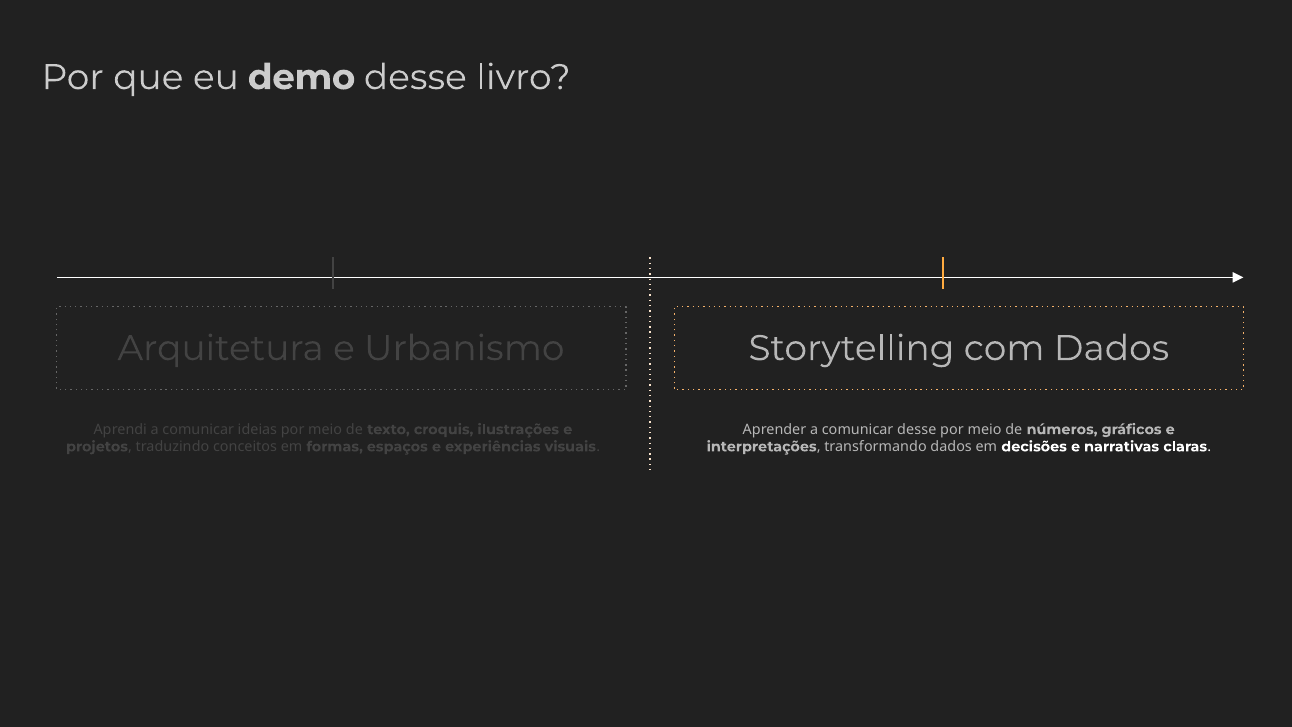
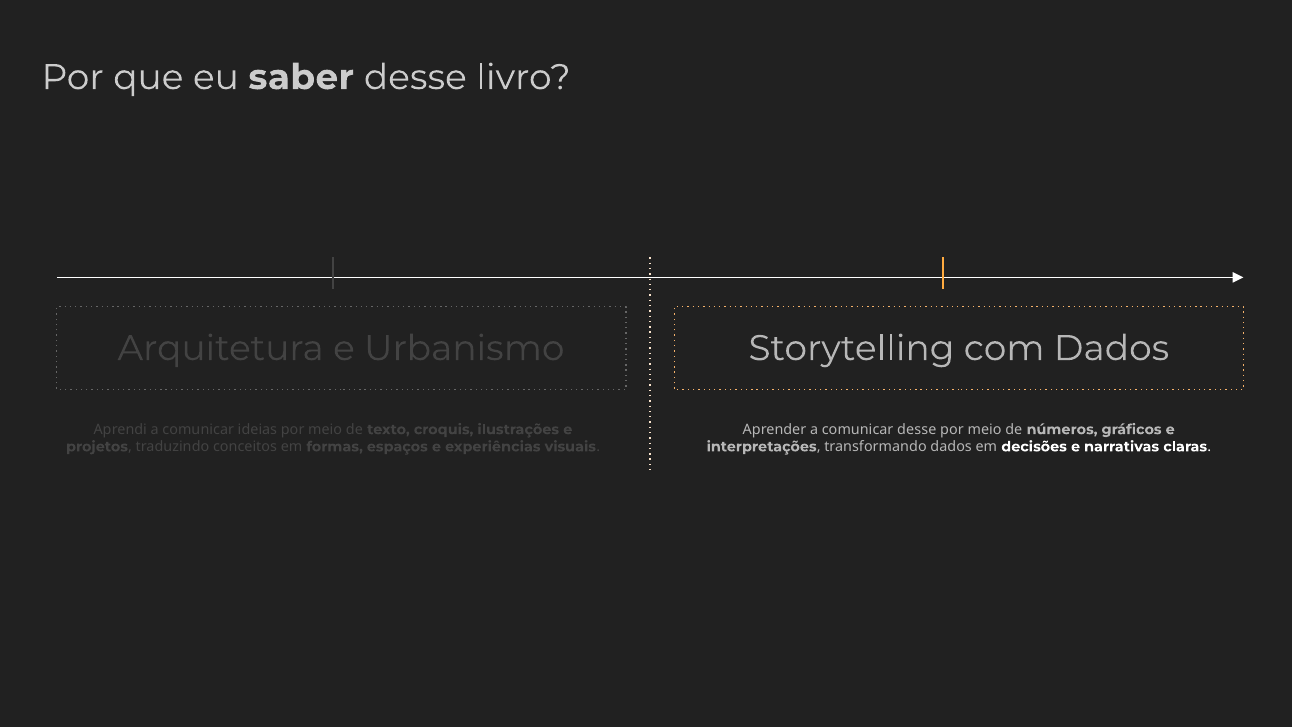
demo: demo -> saber
